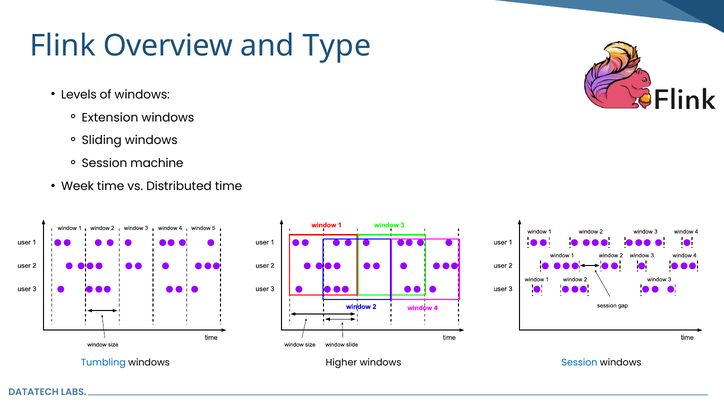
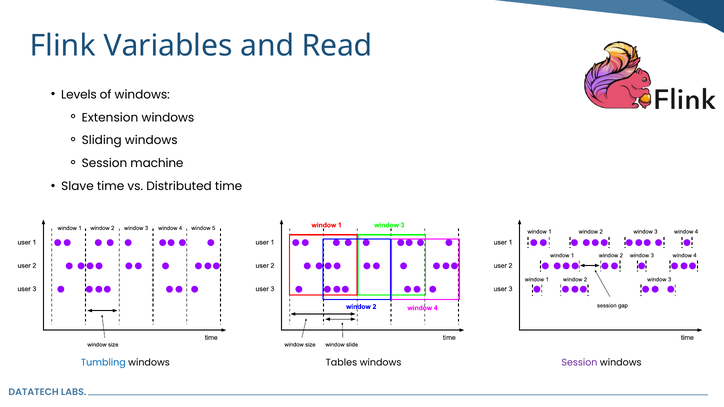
Overview: Overview -> Variables
Type: Type -> Read
Week: Week -> Slave
Higher: Higher -> Tables
Session at (579, 363) colour: blue -> purple
